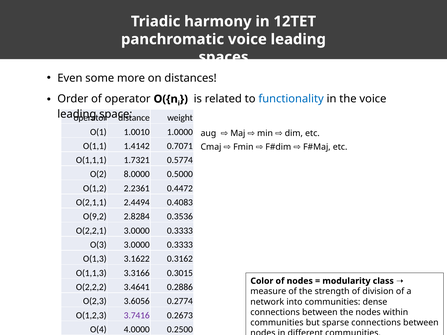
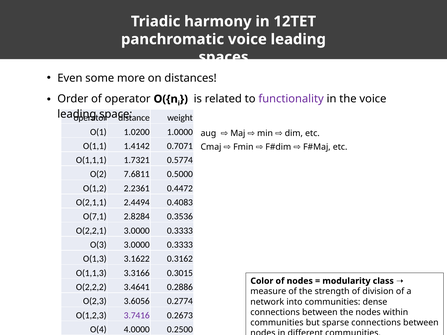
functionality colour: blue -> purple
1.0010: 1.0010 -> 1.0200
8.0000: 8.0000 -> 7.6811
O(9,2: O(9,2 -> O(7,1
